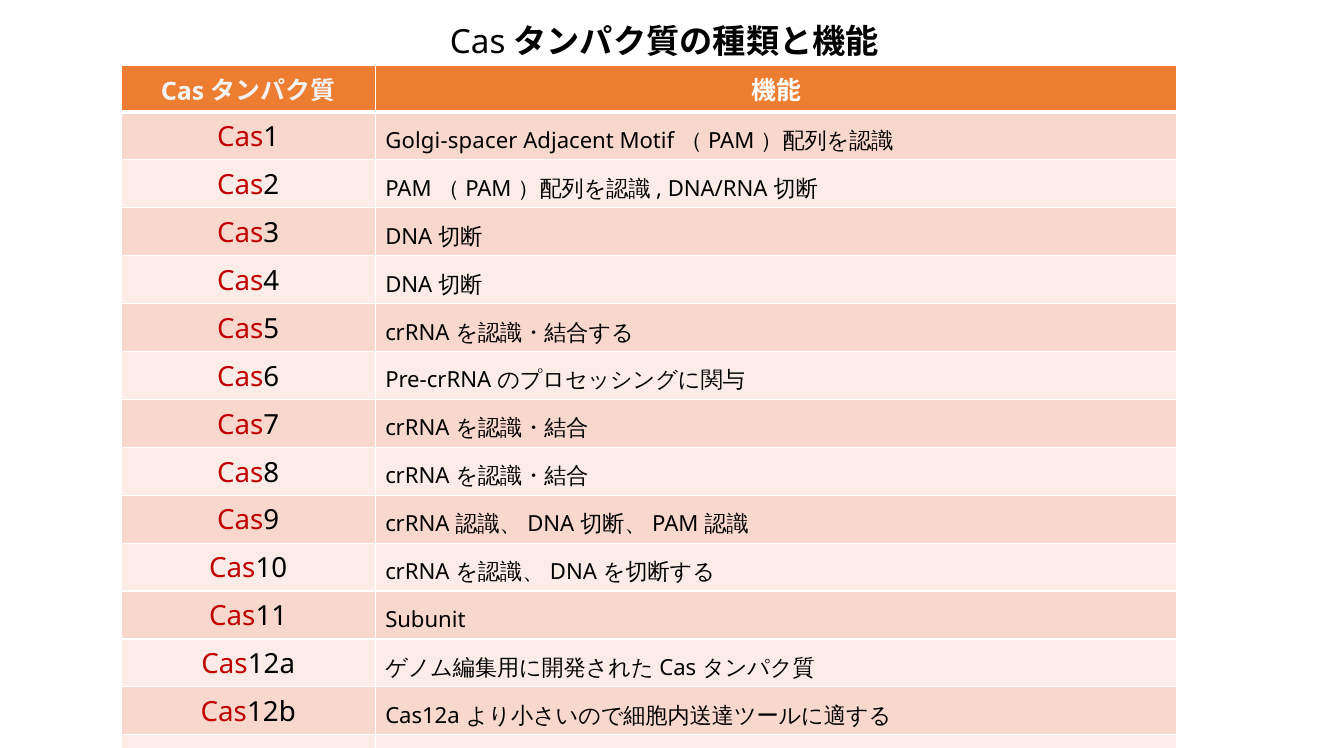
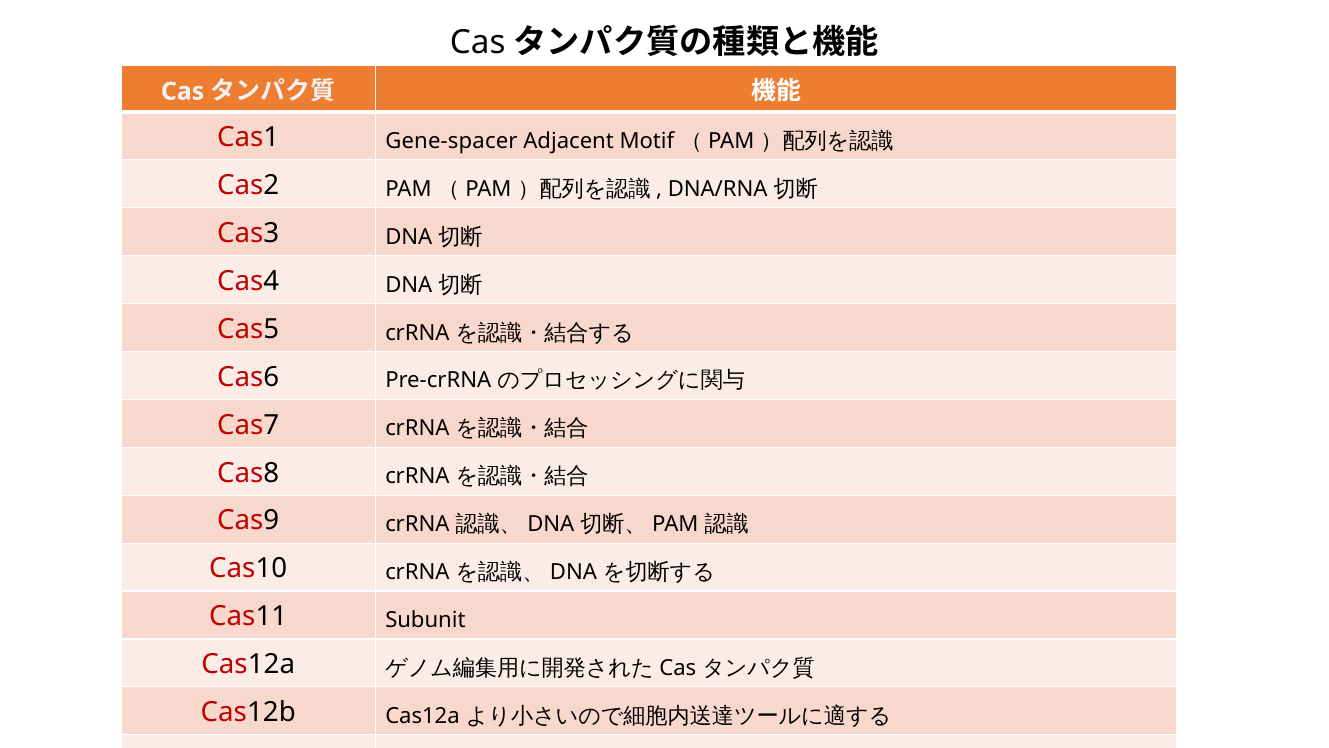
Golgi-spacer: Golgi-spacer -> Gene-spacer
